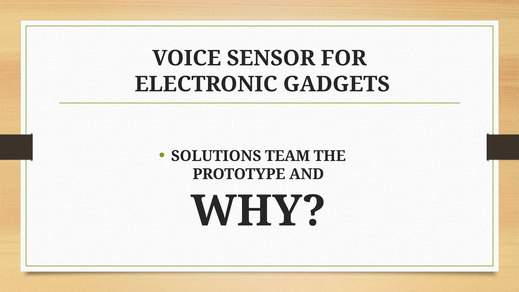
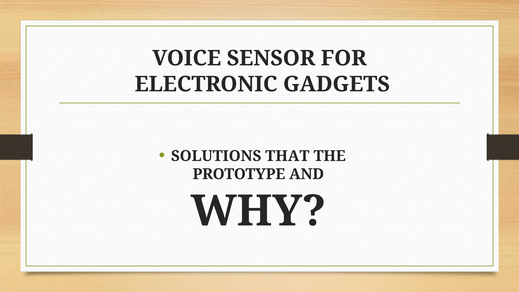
TEAM: TEAM -> THAT
